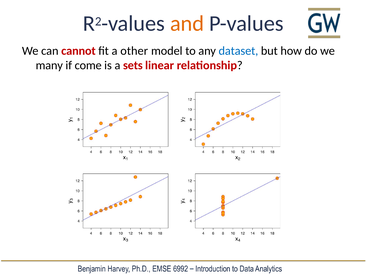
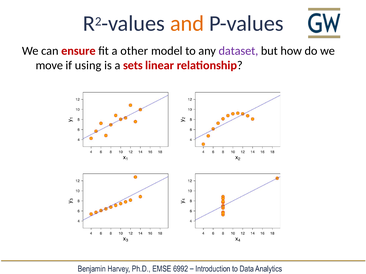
cannot: cannot -> ensure
dataset colour: blue -> purple
many: many -> move
come: come -> using
